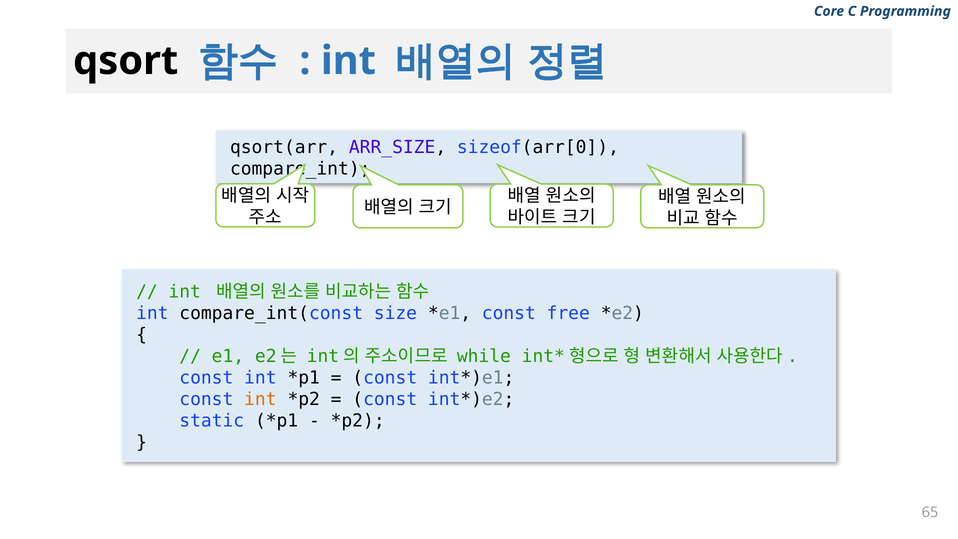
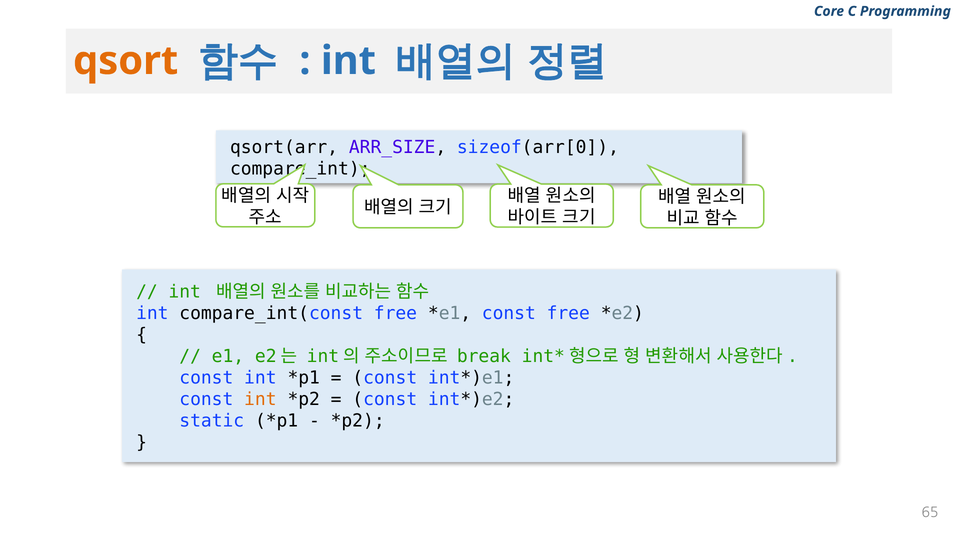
qsort colour: black -> orange
compare_int(const size: size -> free
while: while -> break
